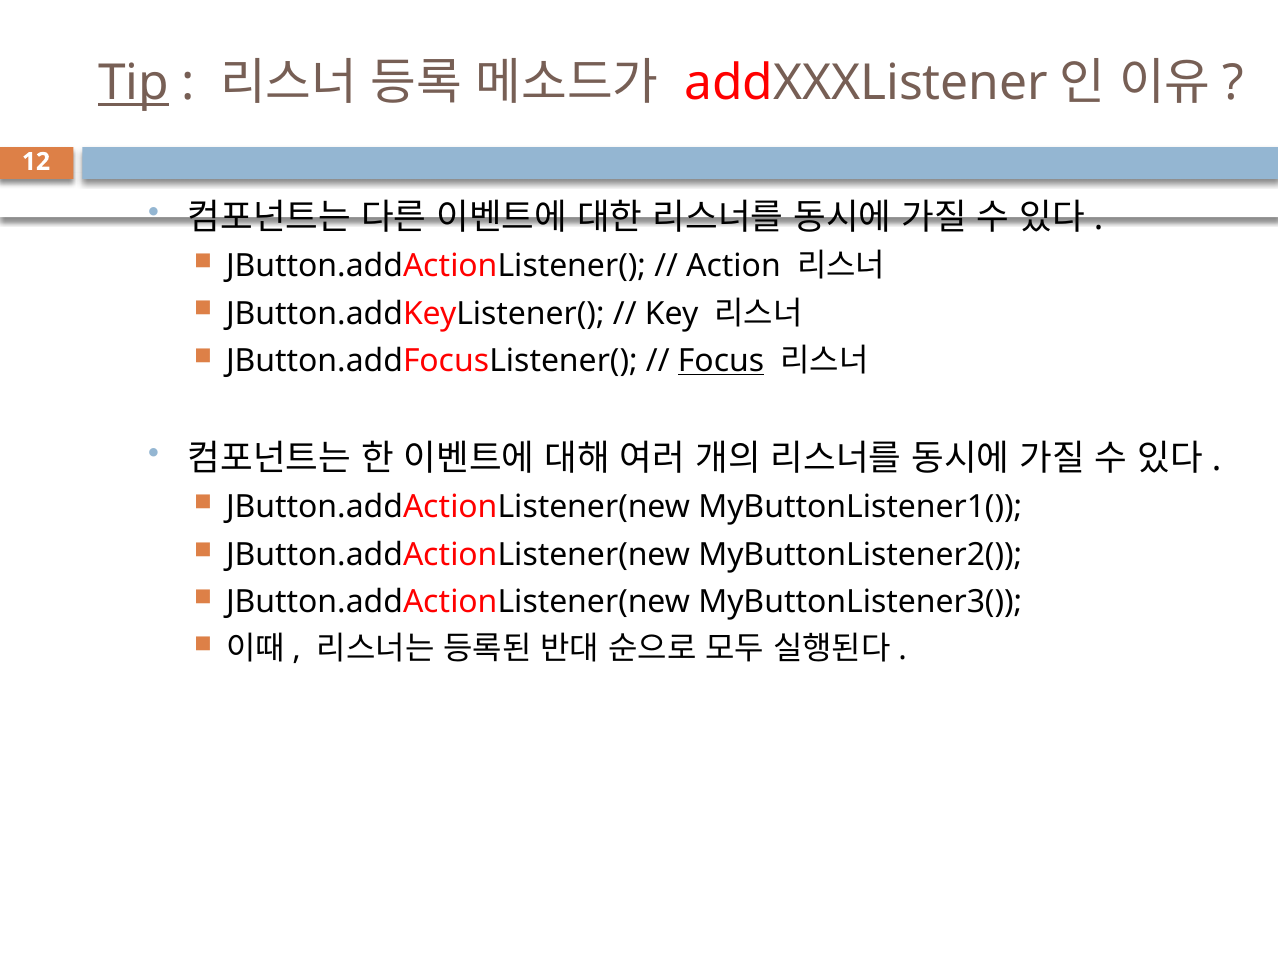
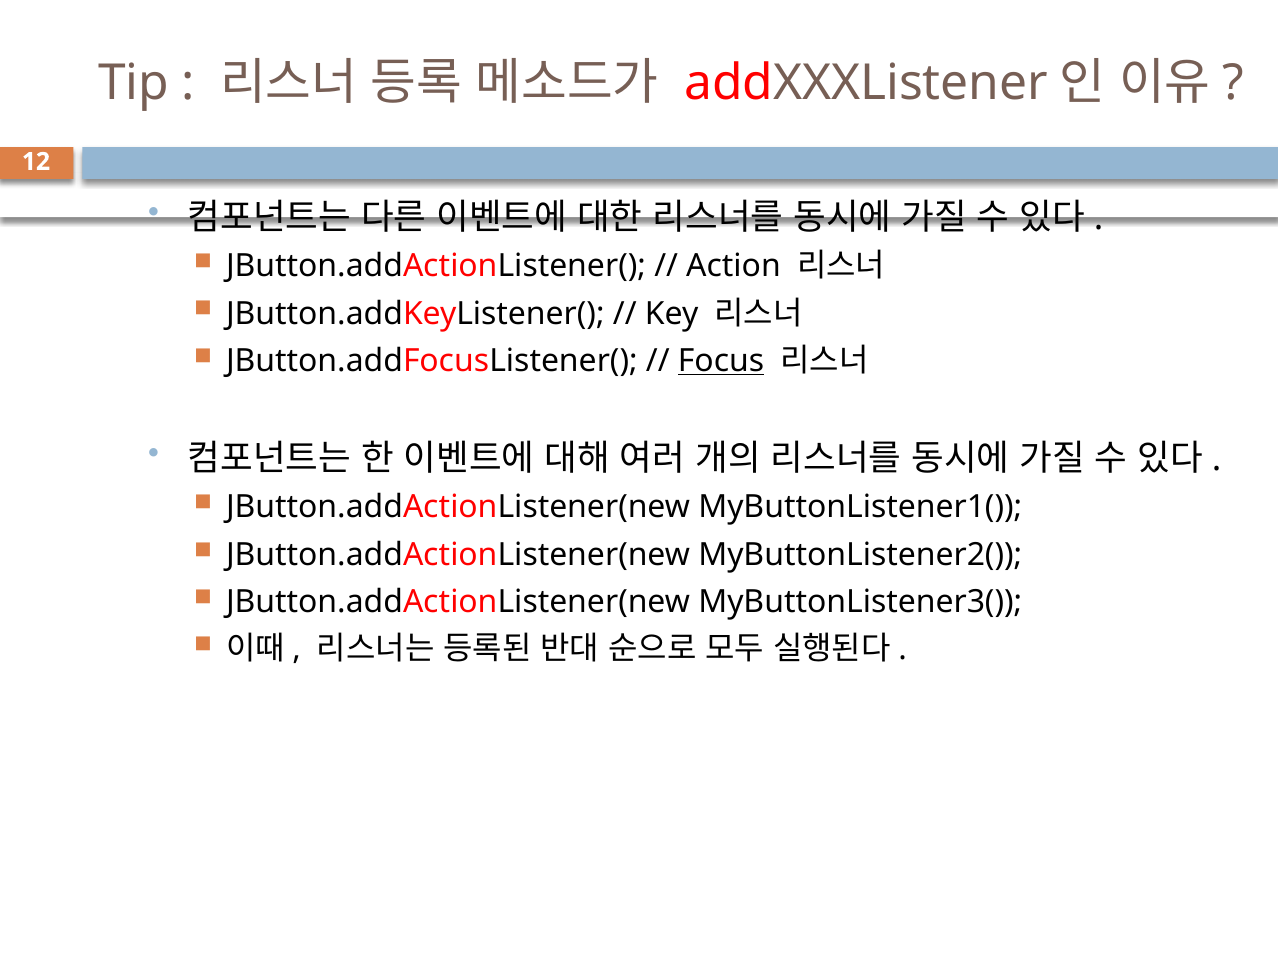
Tip underline: present -> none
